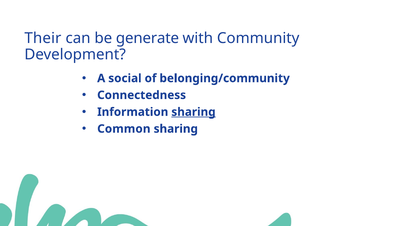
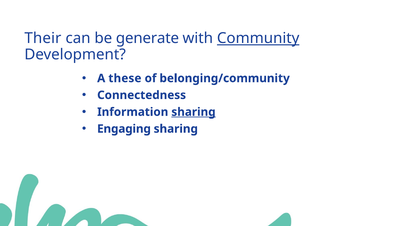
Community underline: none -> present
social: social -> these
Common: Common -> Engaging
